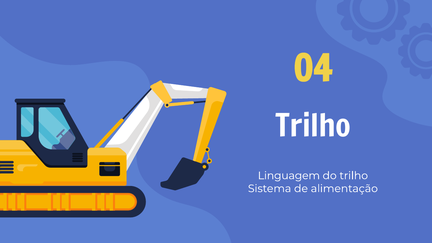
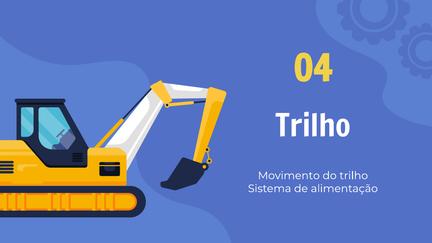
Linguagem: Linguagem -> Movimento
